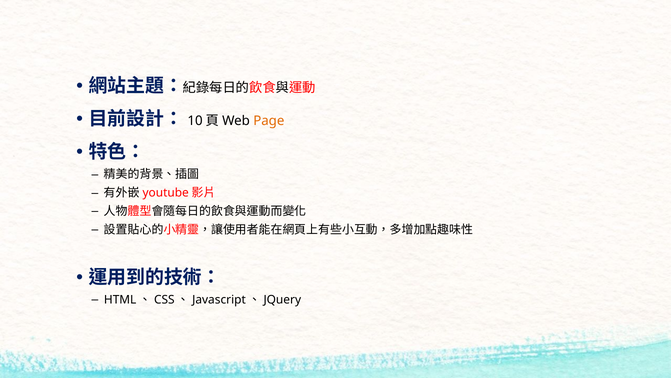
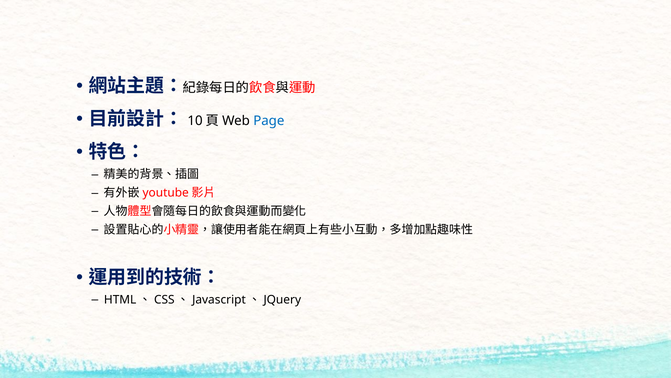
Page colour: orange -> blue
